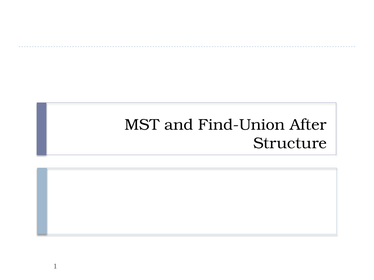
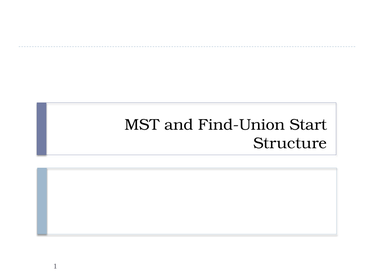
After: After -> Start
